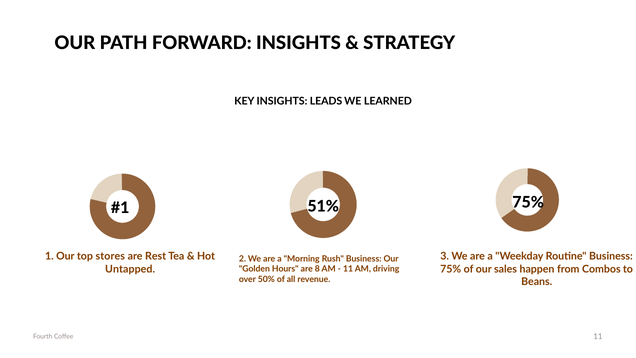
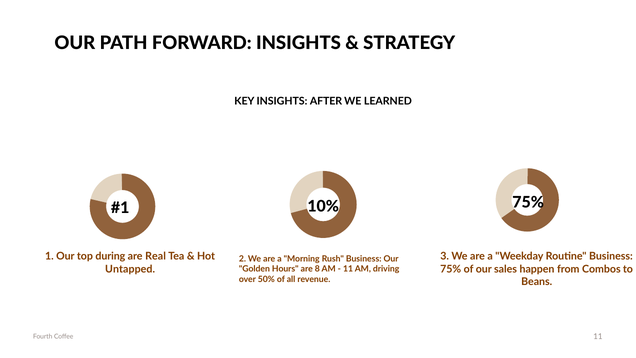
LEADS: LEADS -> AFTER
51%: 51% -> 10%
stores: stores -> during
Rest: Rest -> Real
